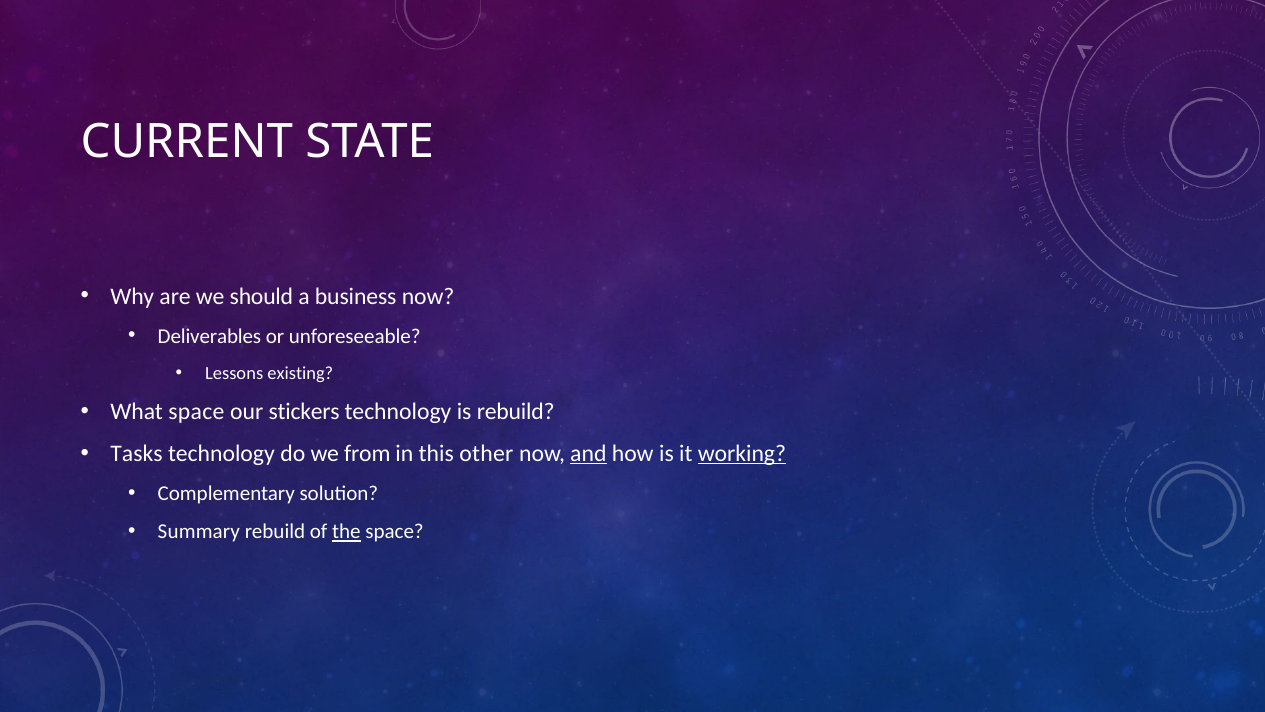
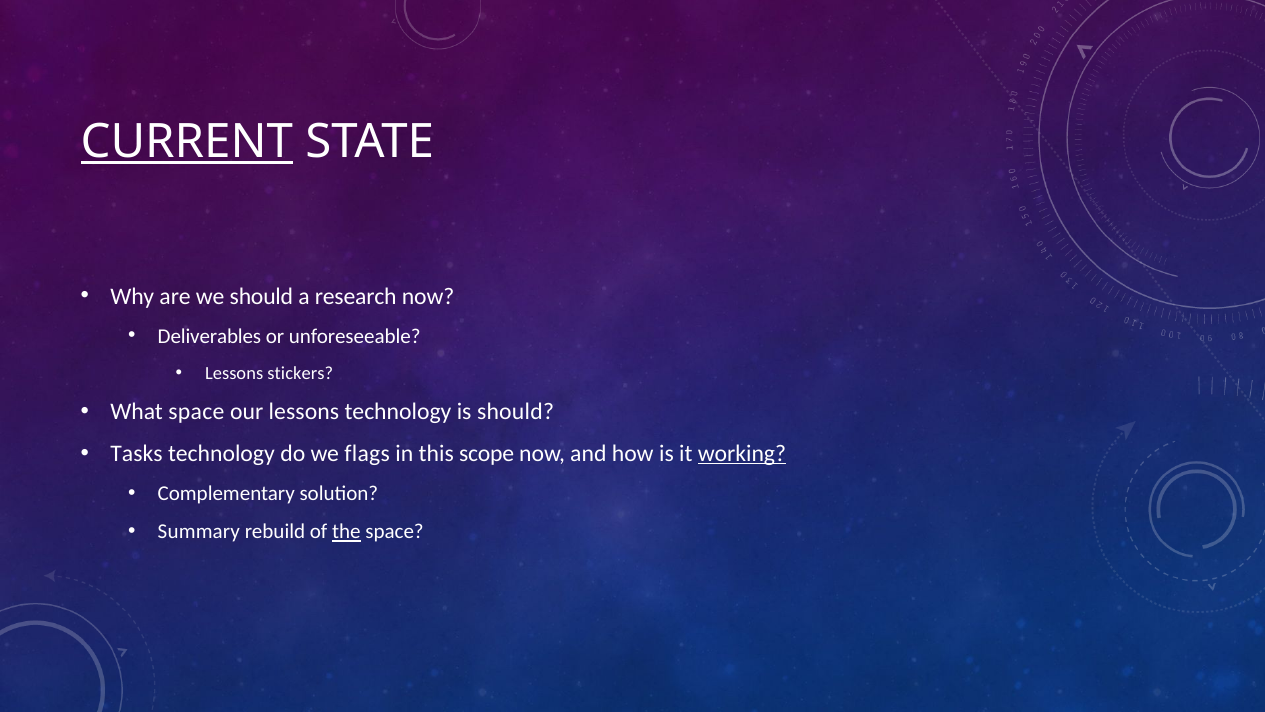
CURRENT underline: none -> present
business: business -> research
existing: existing -> stickers
our stickers: stickers -> lessons
is rebuild: rebuild -> should
from: from -> flags
other: other -> scope
and underline: present -> none
